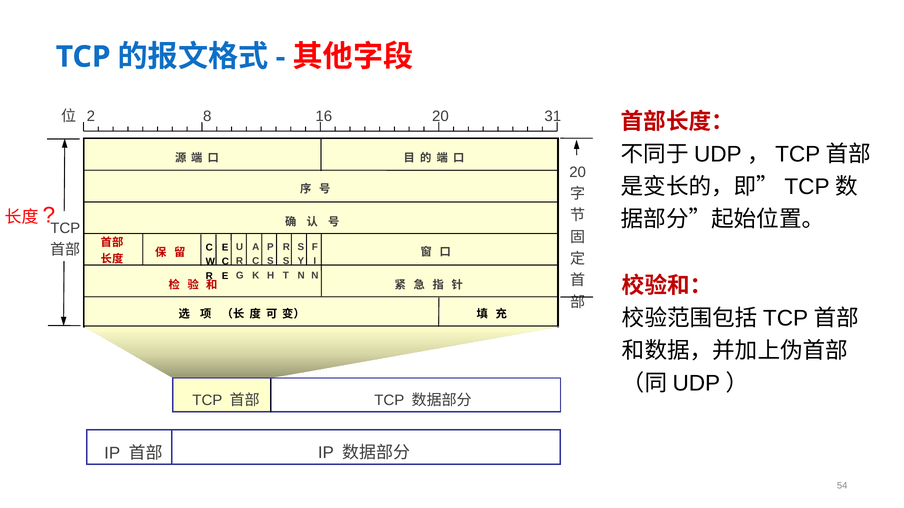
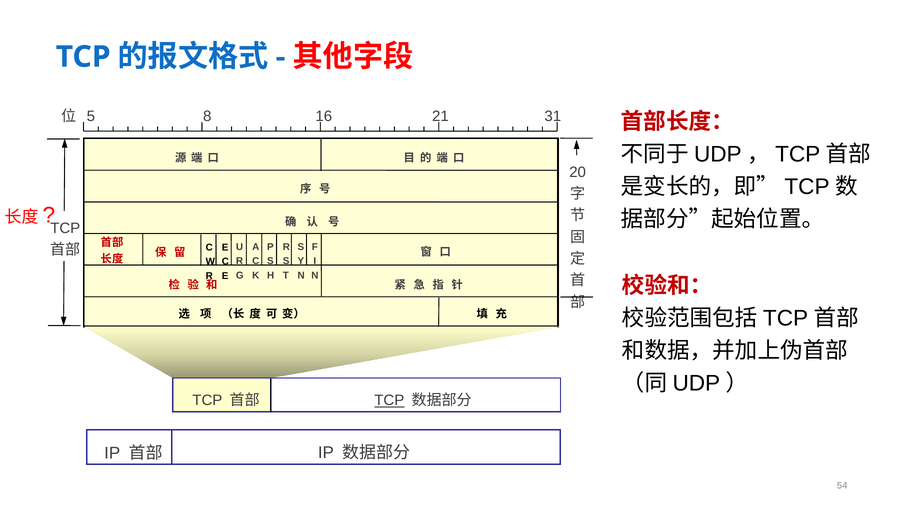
2: 2 -> 5
16 20: 20 -> 21
TCP at (389, 401) underline: none -> present
